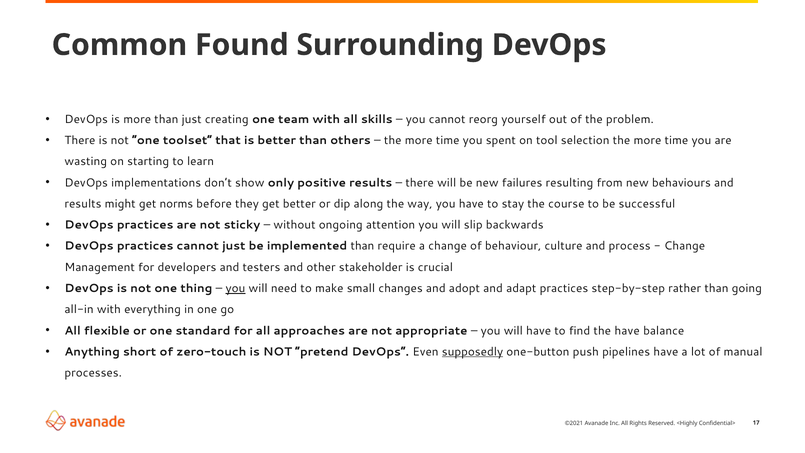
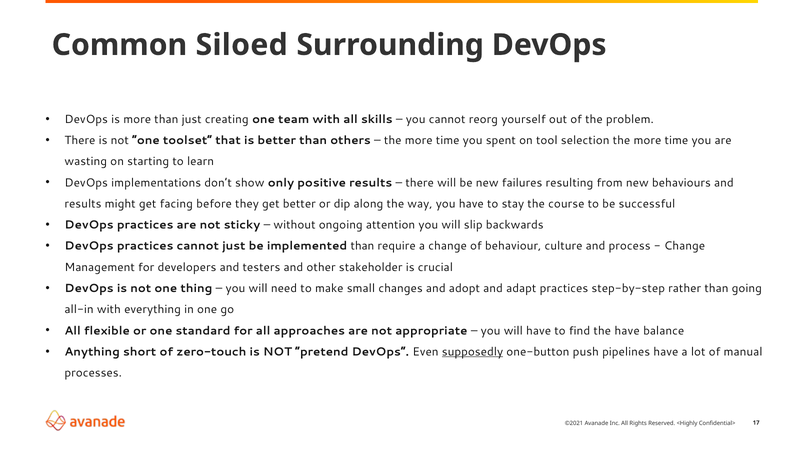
Found: Found -> Siloed
norms: norms -> facing
you at (235, 288) underline: present -> none
